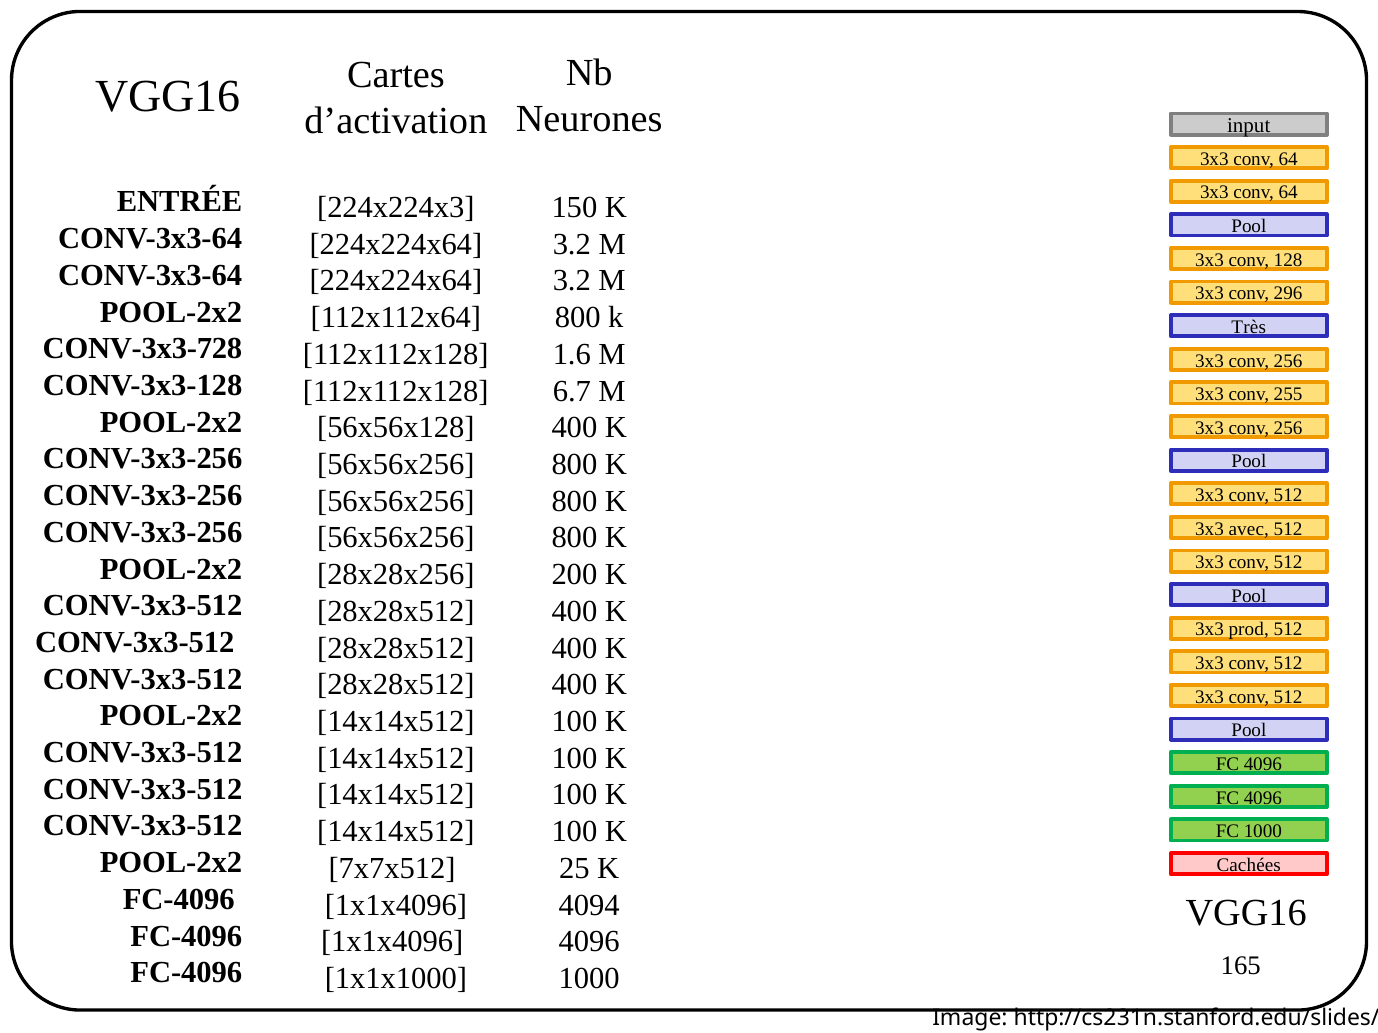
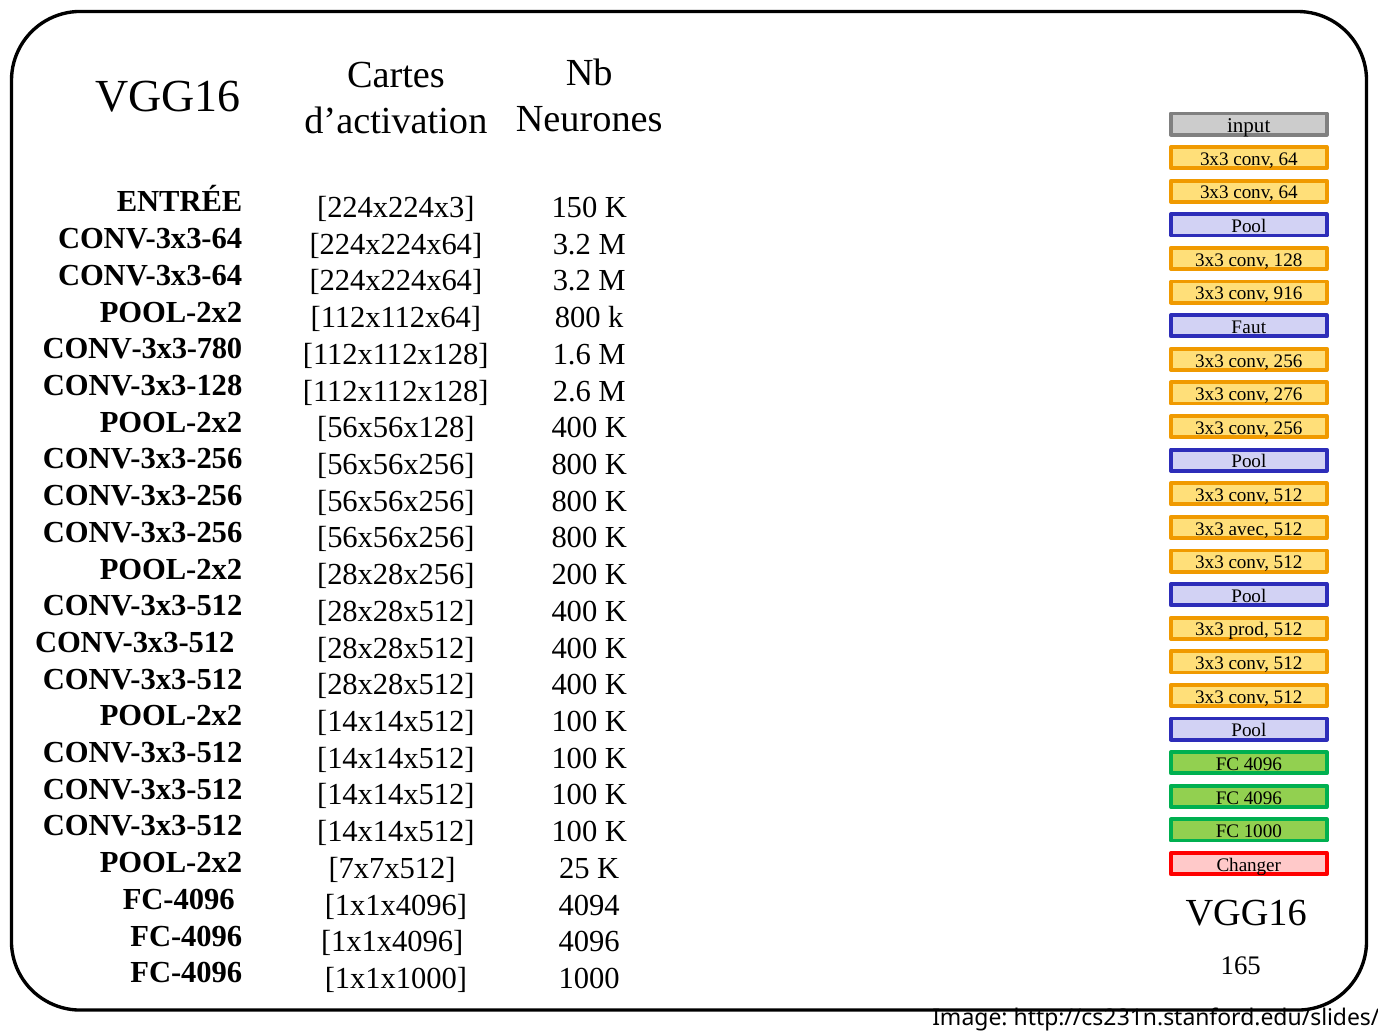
296: 296 -> 916
Très: Très -> Faut
CONV-3x3-728: CONV-3x3-728 -> CONV-3x3-780
6.7: 6.7 -> 2.6
255: 255 -> 276
Cachées: Cachées -> Changer
